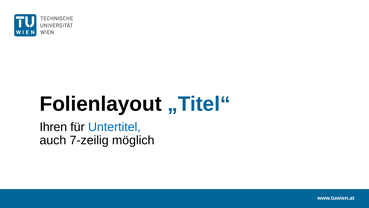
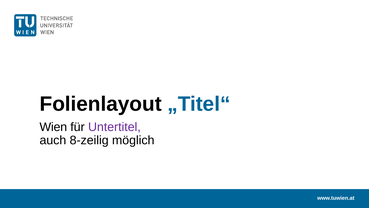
Ihren: Ihren -> Wien
Untertitel colour: blue -> purple
7-zeilig: 7-zeilig -> 8-zeilig
